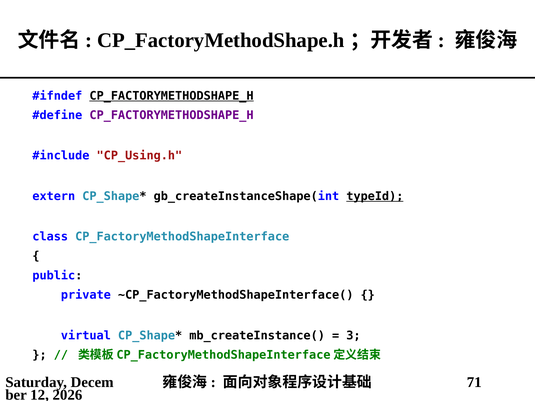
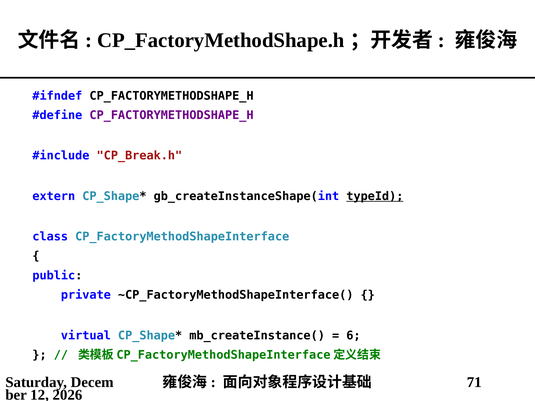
CP_FACTORYMETHODSHAPE_H at (172, 96) underline: present -> none
CP_Using.h: CP_Using.h -> CP_Break.h
3: 3 -> 6
